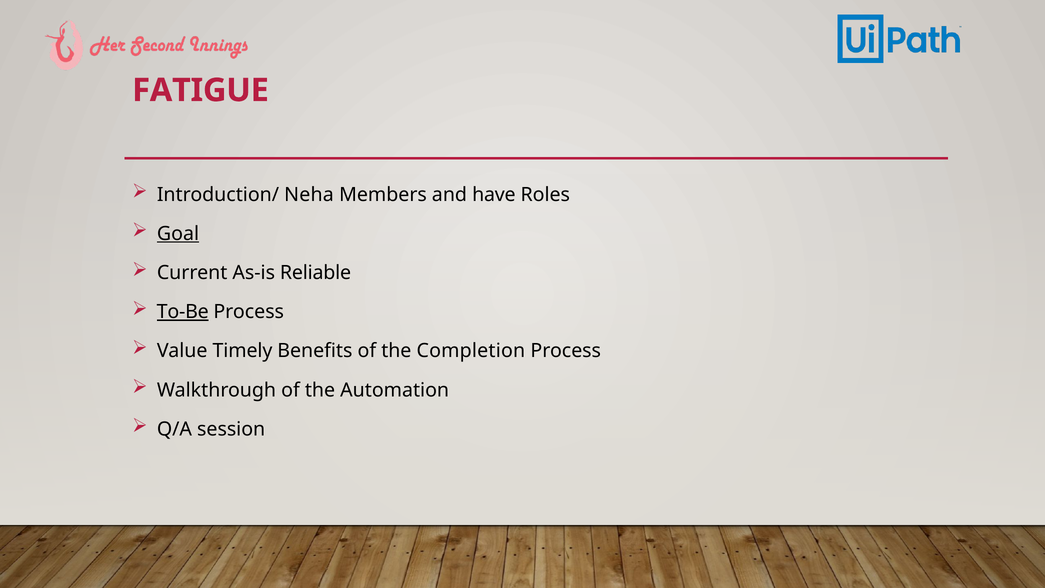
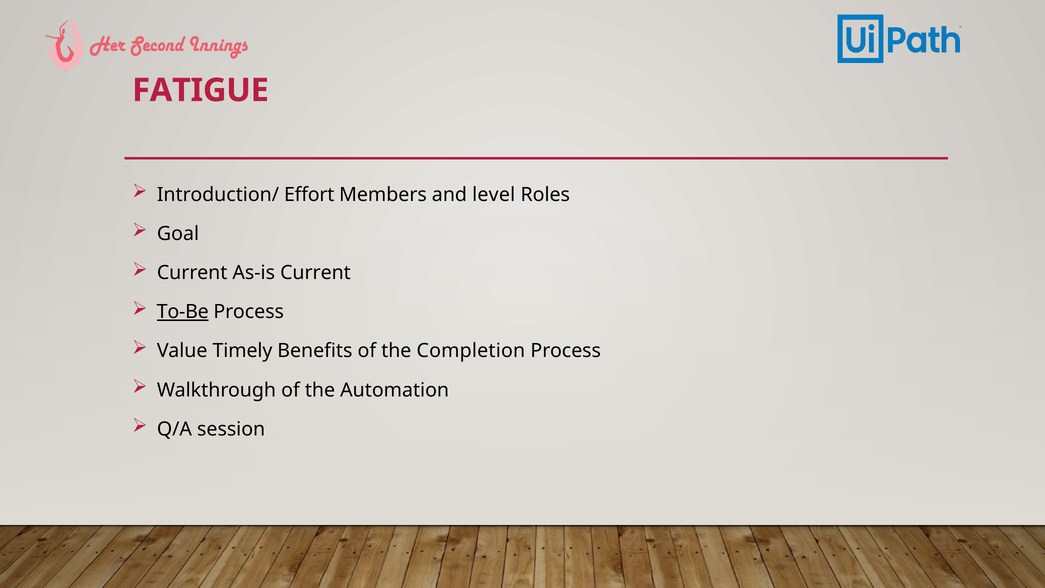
Neha: Neha -> Effort
have: have -> level
Goal underline: present -> none
As-is Reliable: Reliable -> Current
